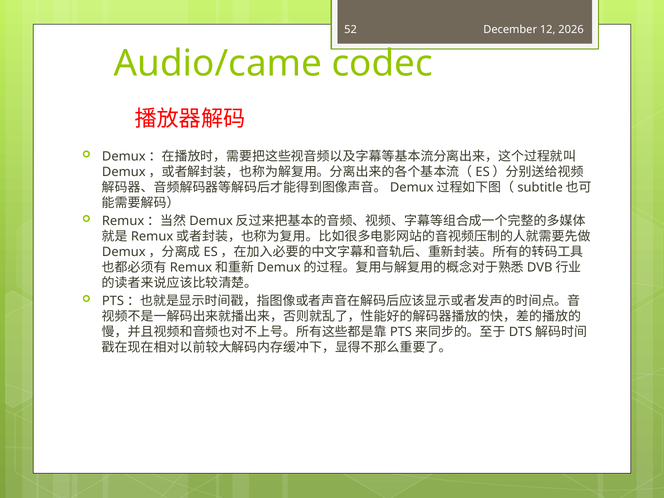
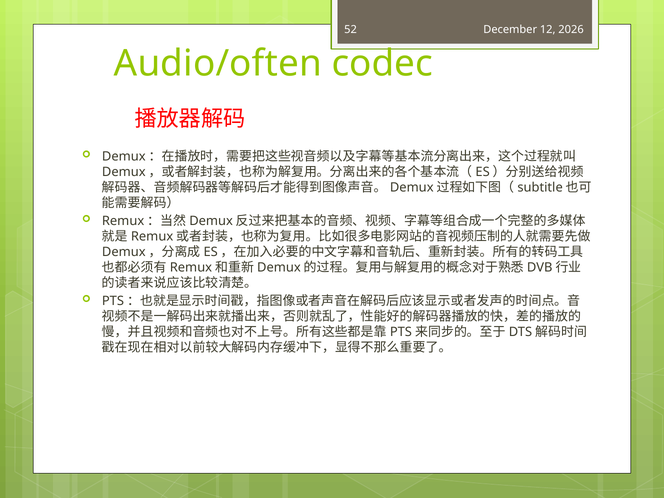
Audio/came: Audio/came -> Audio/often
